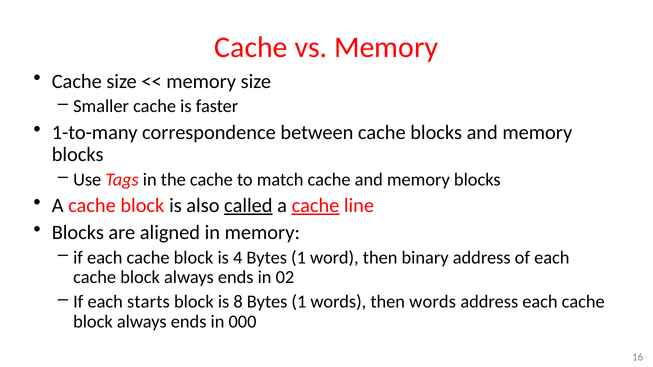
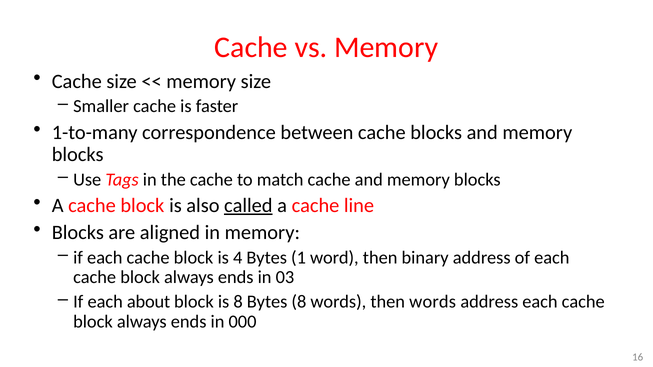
cache at (315, 206) underline: present -> none
02: 02 -> 03
starts: starts -> about
8 Bytes 1: 1 -> 8
